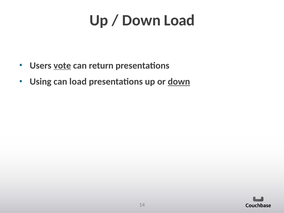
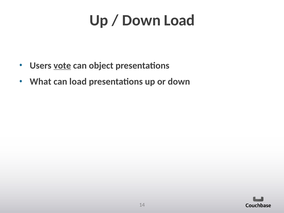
return: return -> object
Using: Using -> What
down at (179, 82) underline: present -> none
